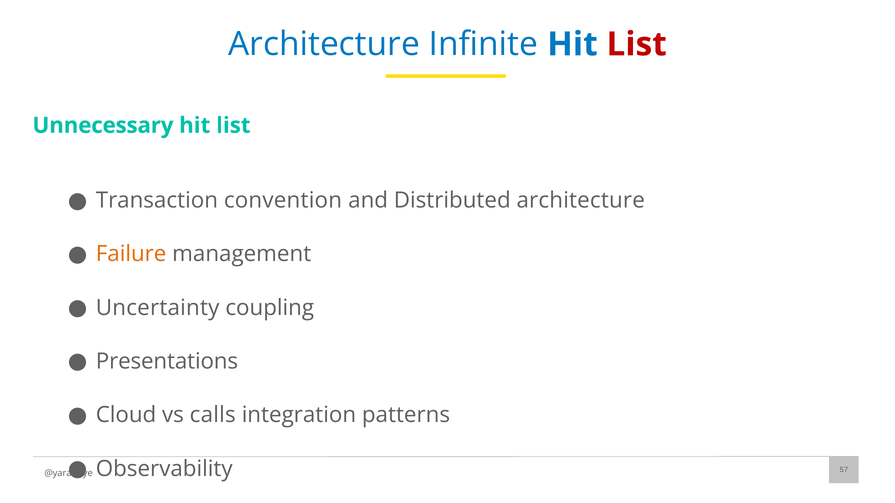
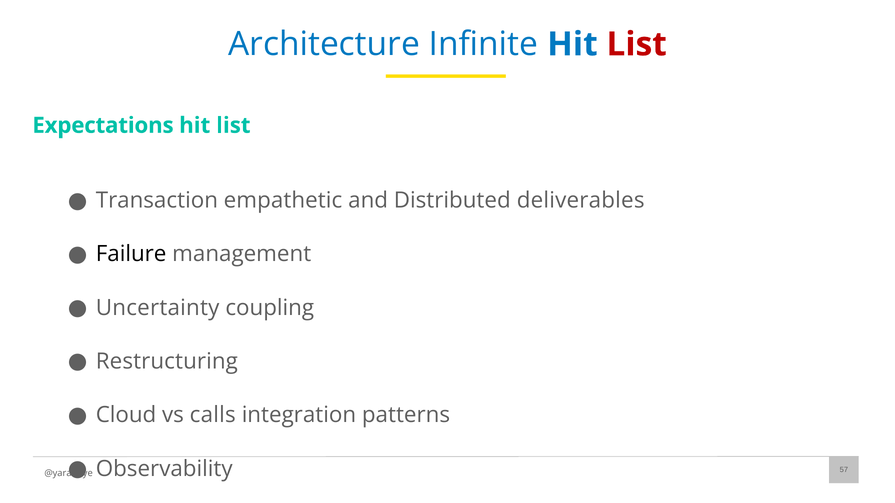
Unnecessary: Unnecessary -> Expectations
convention: convention -> empathetic
Distributed architecture: architecture -> deliverables
Failure colour: orange -> black
Presentations: Presentations -> Restructuring
